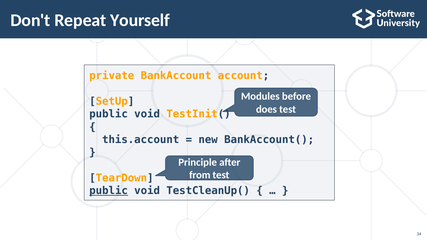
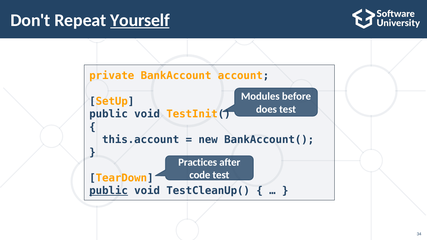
Yourself underline: none -> present
Principle: Principle -> Practices
from: from -> code
